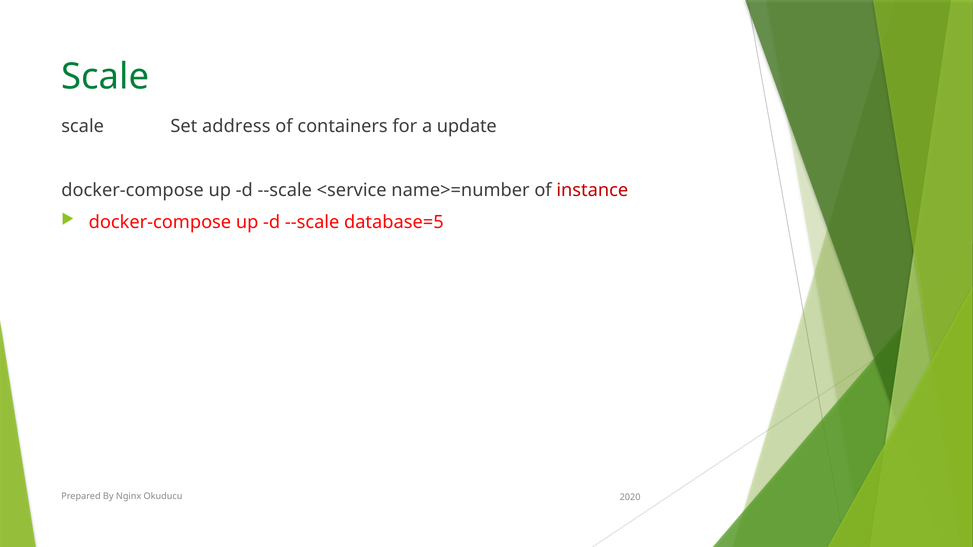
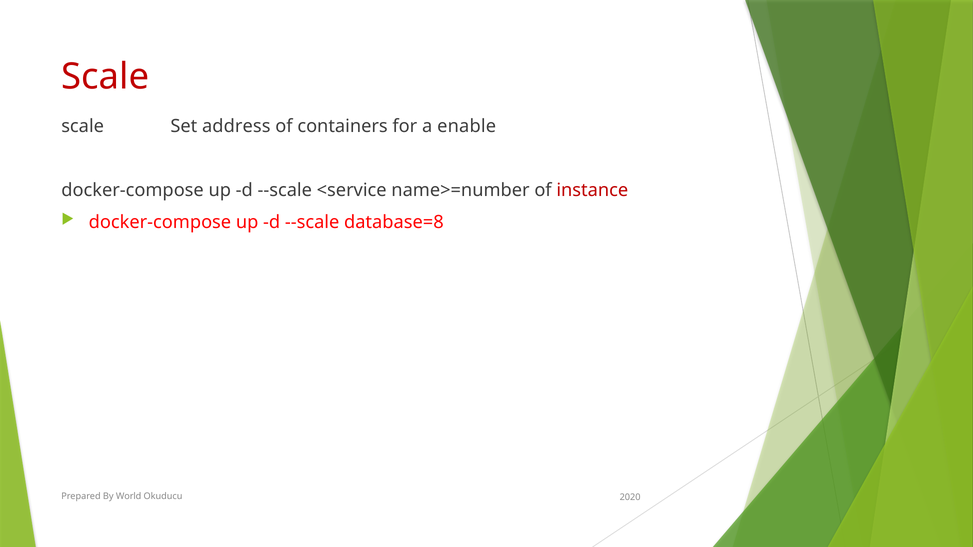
Scale at (105, 77) colour: green -> red
update: update -> enable
database=5: database=5 -> database=8
Nginx: Nginx -> World
